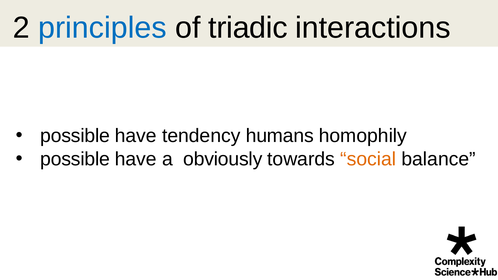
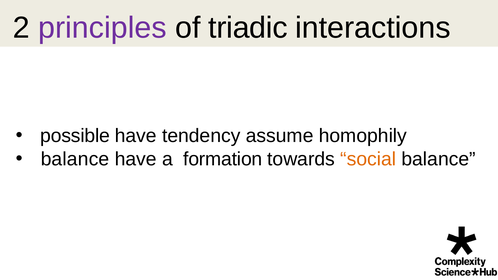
principles colour: blue -> purple
humans: humans -> assume
possible at (75, 159): possible -> balance
obviously: obviously -> formation
